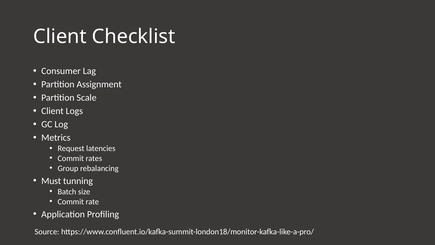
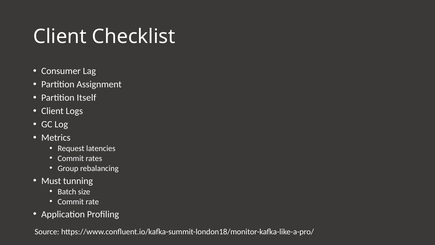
Scale: Scale -> Itself
